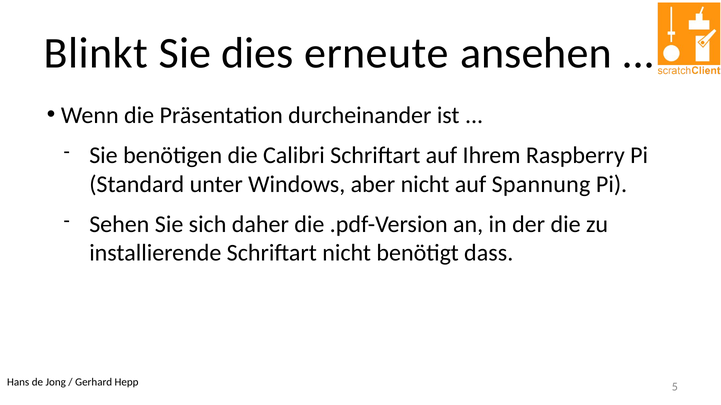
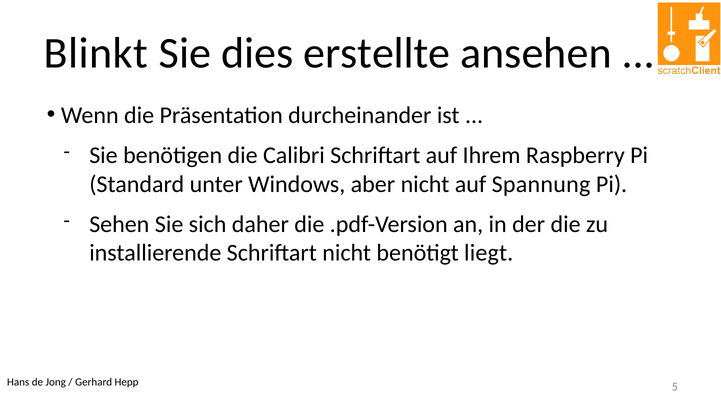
erneute: erneute -> erstellte
dass: dass -> liegt
